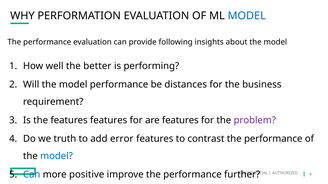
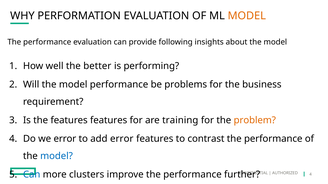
MODEL at (247, 16) colour: blue -> orange
distances: distances -> problems
are features: features -> training
problem colour: purple -> orange
we truth: truth -> error
positive: positive -> clusters
